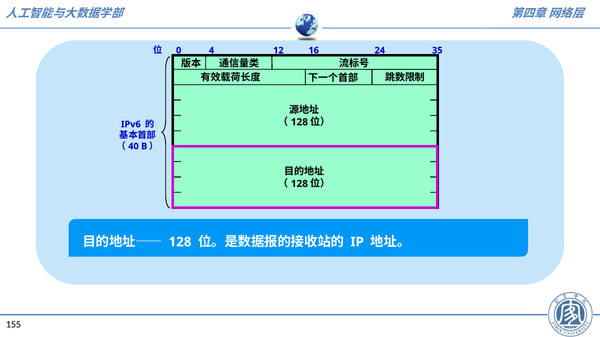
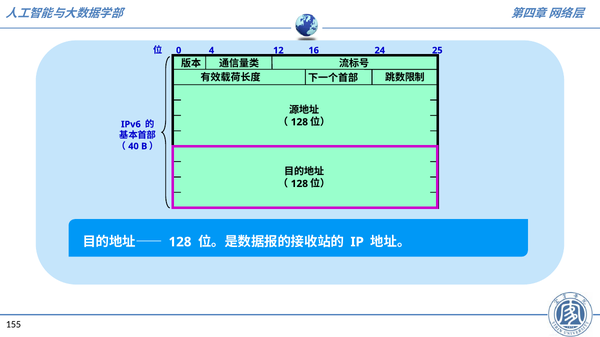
35: 35 -> 25
